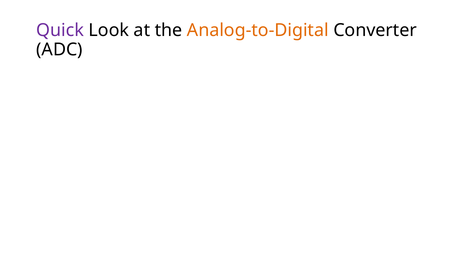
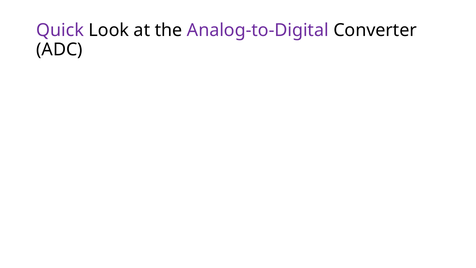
Analog-to-Digital colour: orange -> purple
